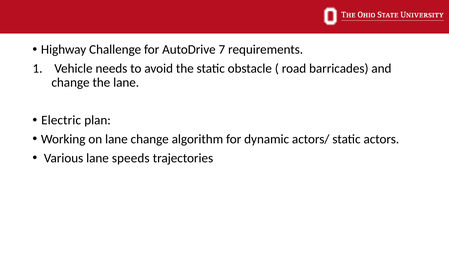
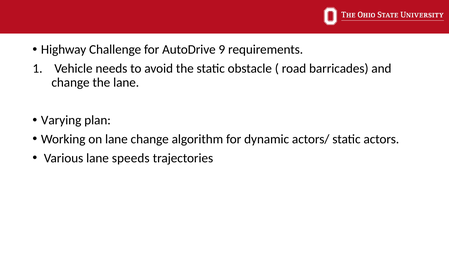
7: 7 -> 9
Electric: Electric -> Varying
